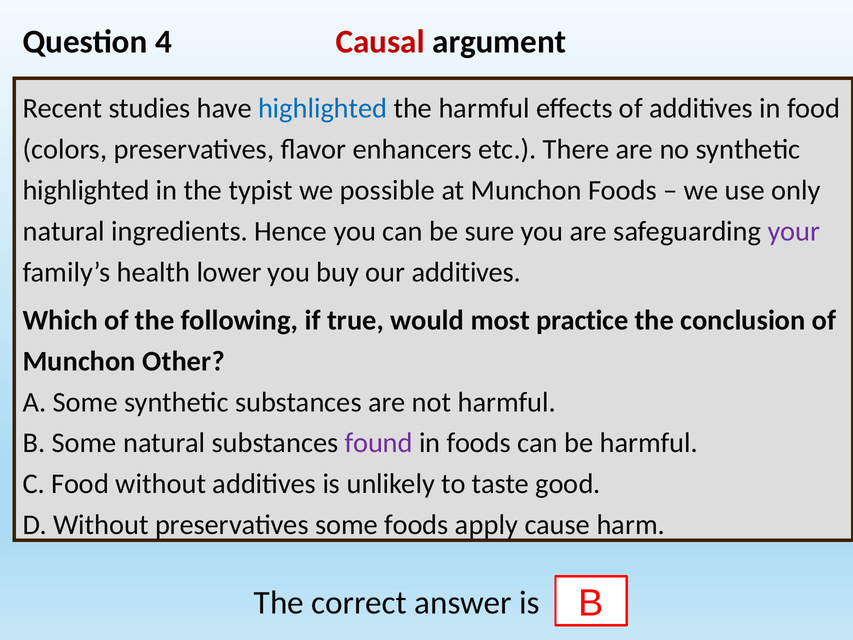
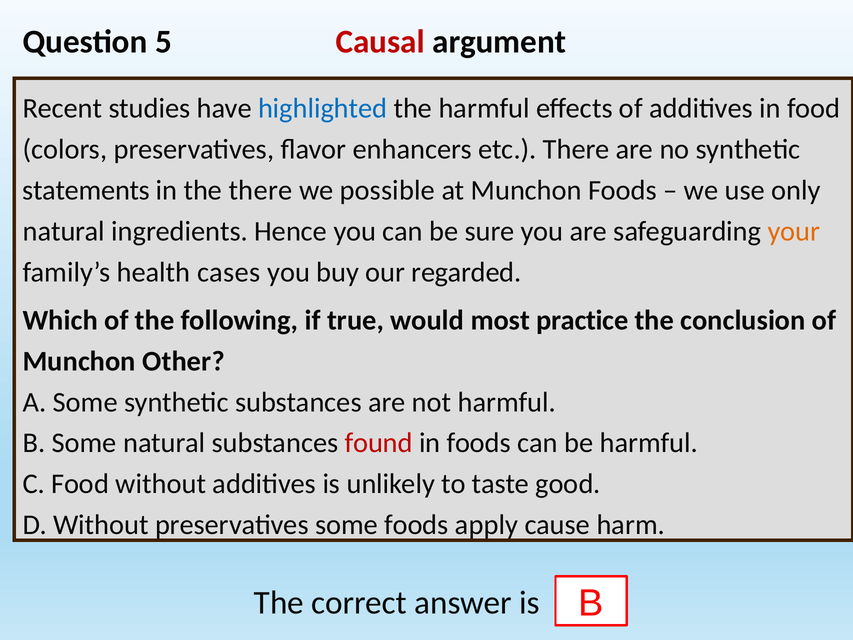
4: 4 -> 5
highlighted at (86, 190): highlighted -> statements
the typist: typist -> there
your colour: purple -> orange
lower: lower -> cases
our additives: additives -> regarded
found colour: purple -> red
